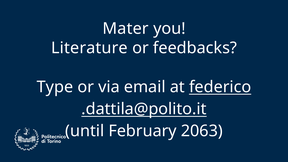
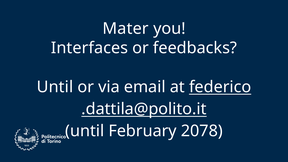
Literature: Literature -> Interfaces
Type at (55, 87): Type -> Until
2063: 2063 -> 2078
